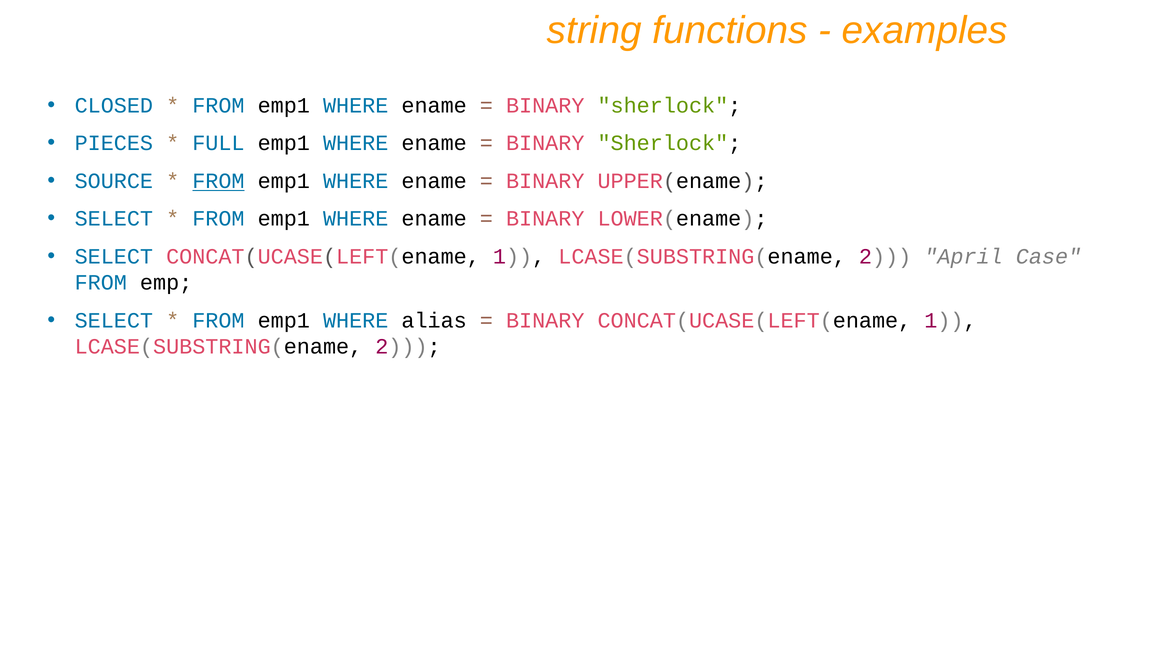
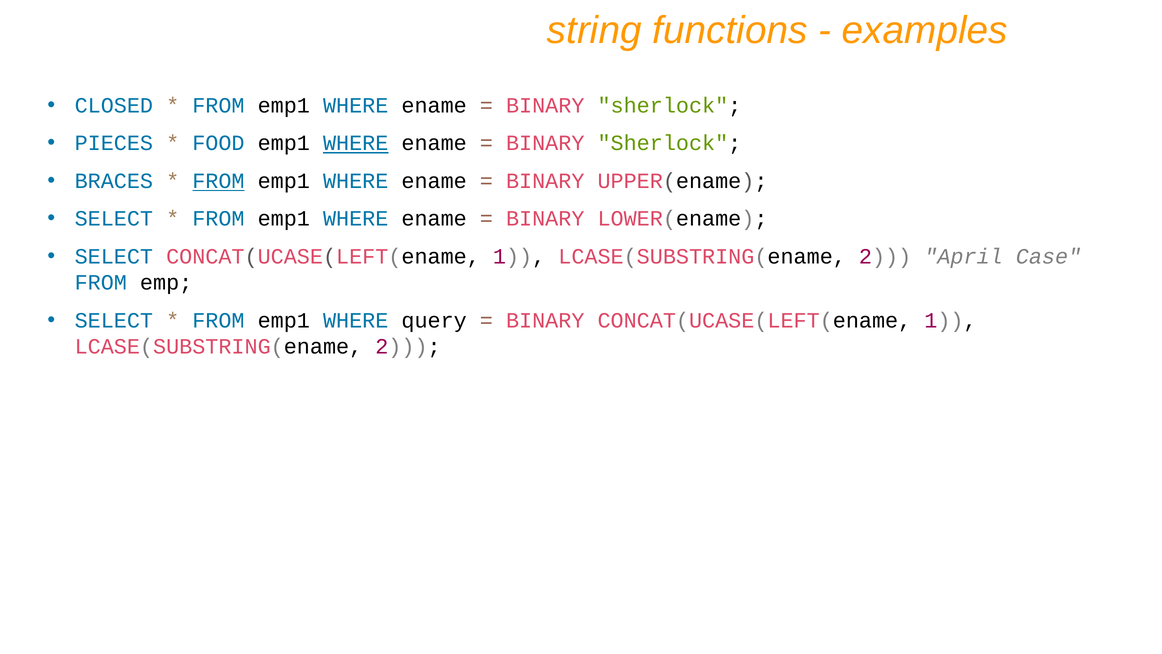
FULL: FULL -> FOOD
WHERE at (356, 143) underline: none -> present
SOURCE: SOURCE -> BRACES
alias: alias -> query
